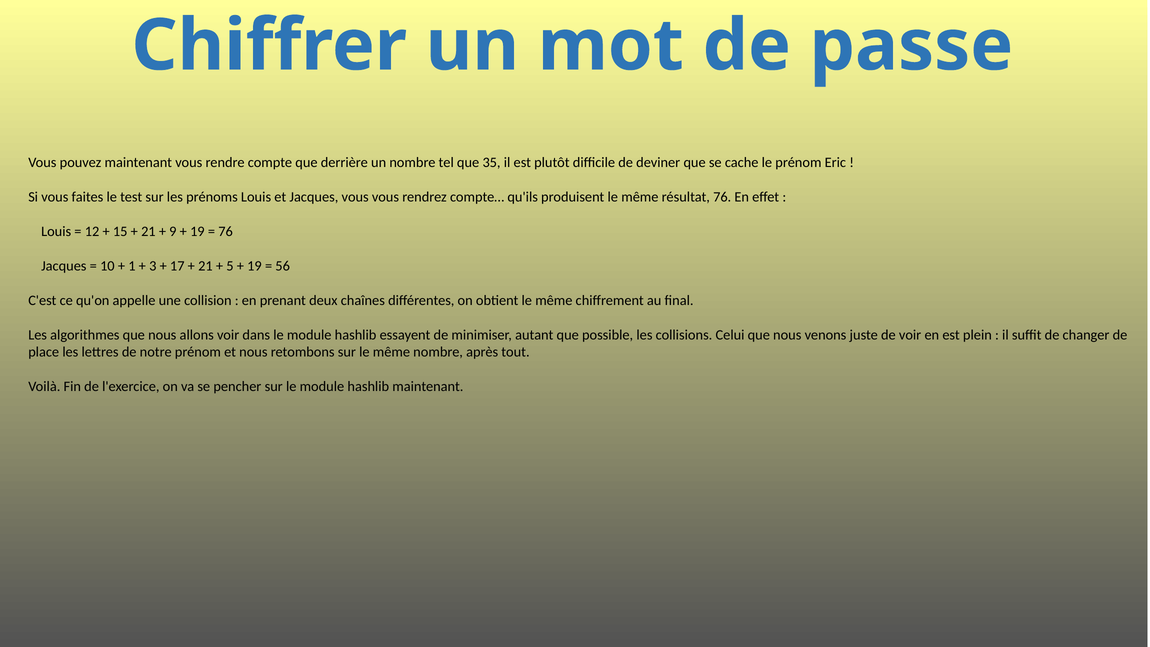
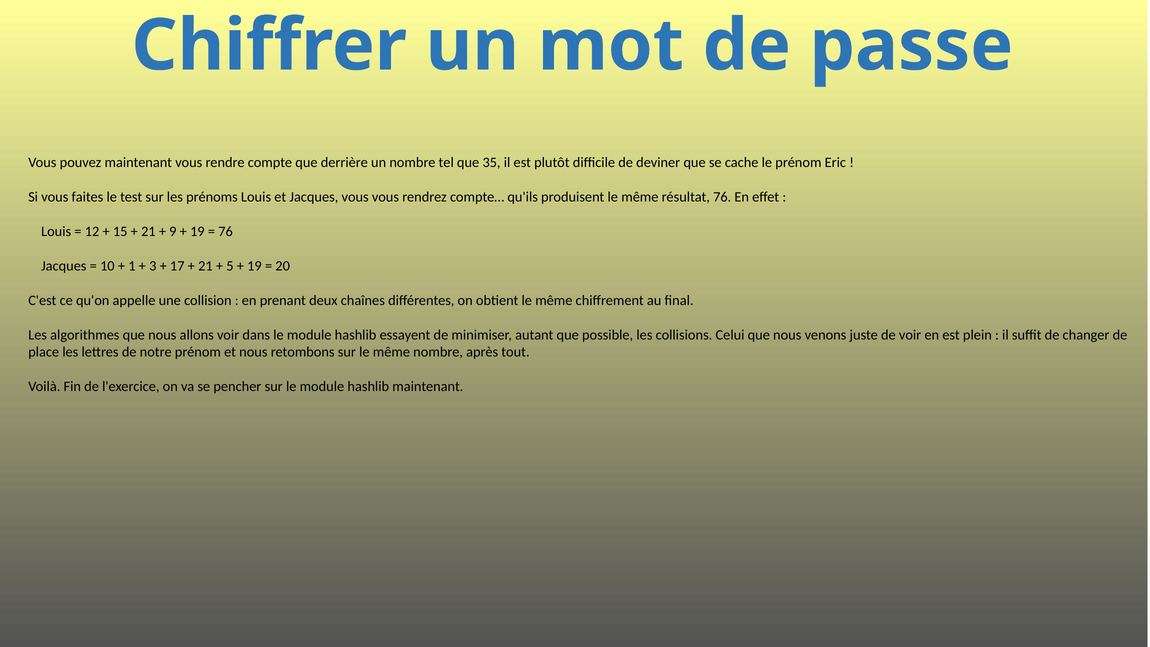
56: 56 -> 20
